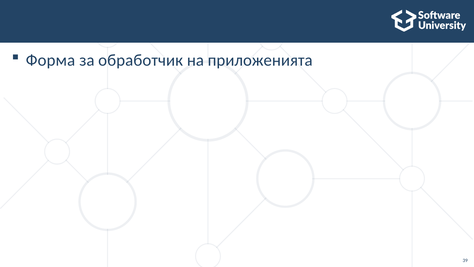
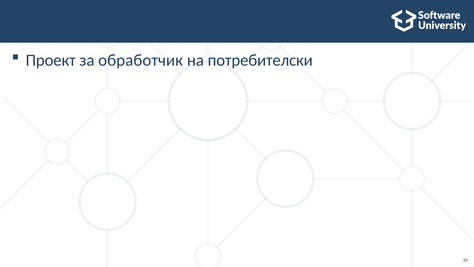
Форма: Форма -> Проект
приложенията: приложенията -> потребителски
